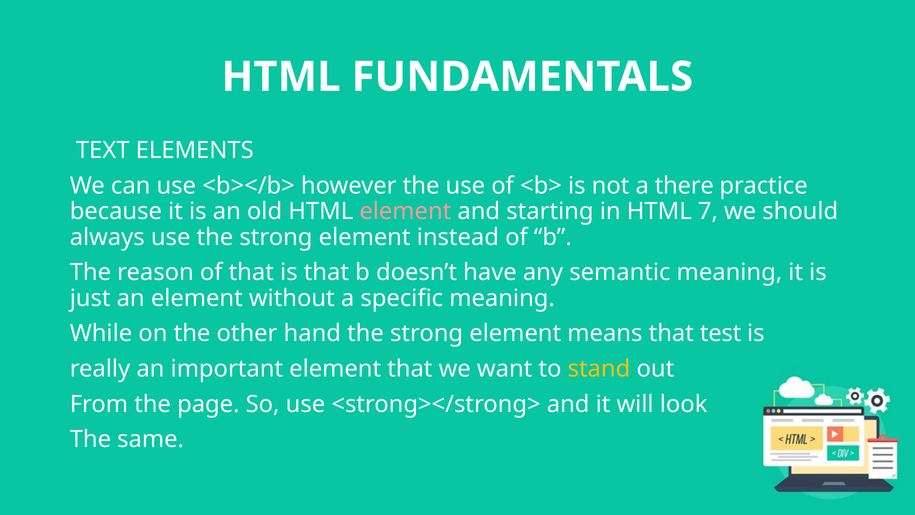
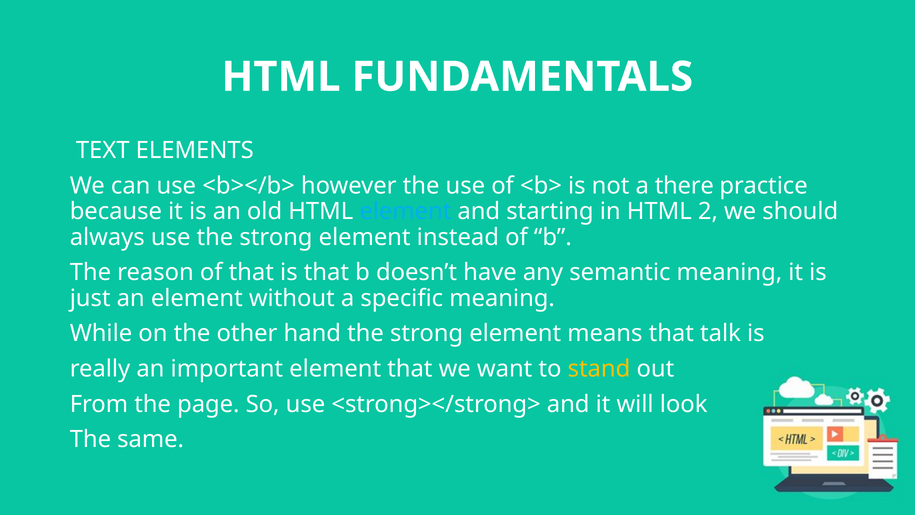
element at (405, 211) colour: pink -> light blue
7: 7 -> 2
test: test -> talk
